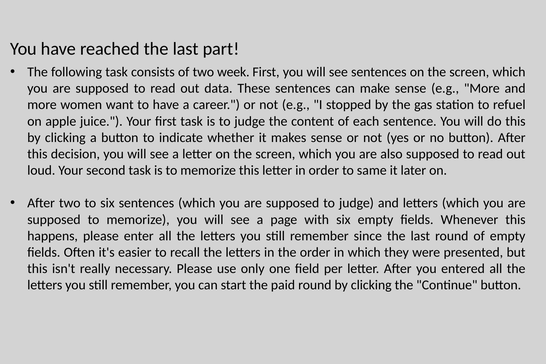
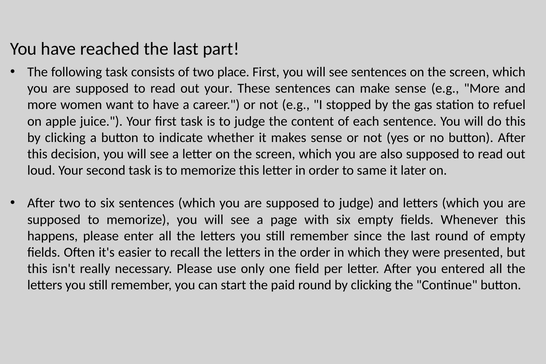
week: week -> place
out data: data -> your
